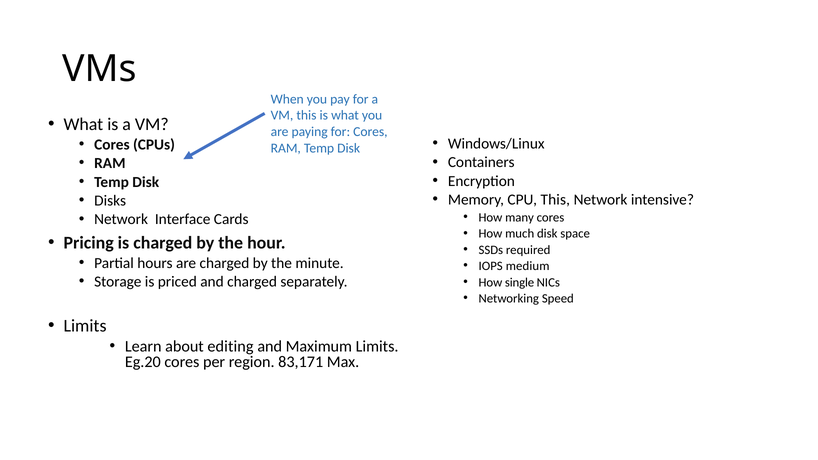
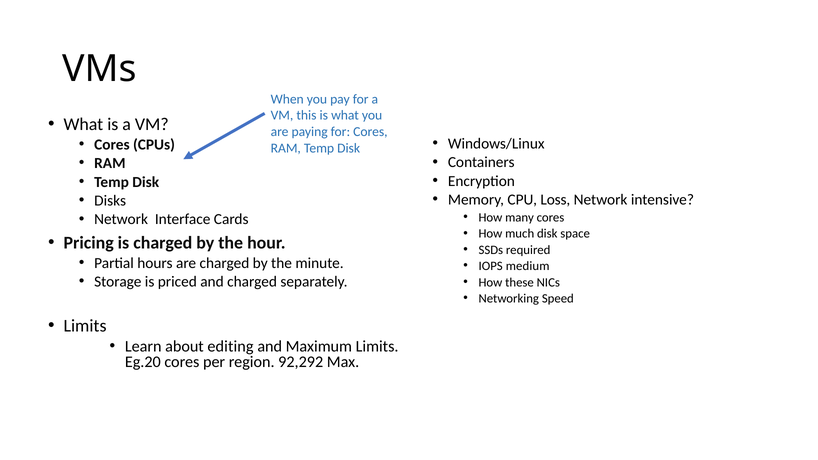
CPU This: This -> Loss
single: single -> these
83,171: 83,171 -> 92,292
